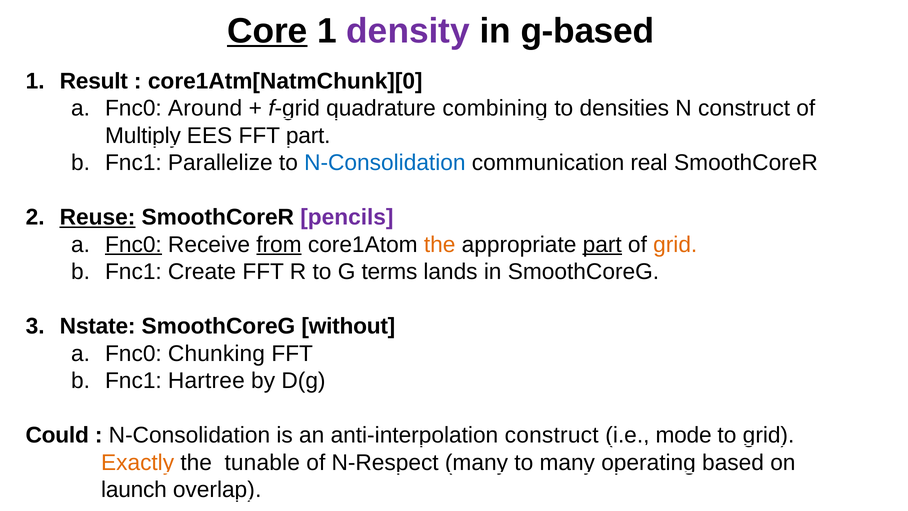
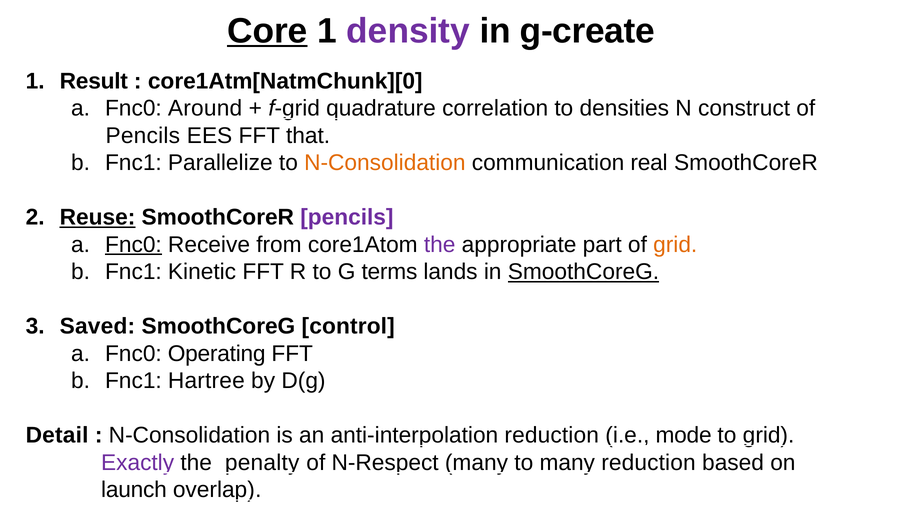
g-based: g-based -> g-create
combining: combining -> correlation
Multiply at (143, 136): Multiply -> Pencils
FFT part: part -> that
N-Consolidation at (385, 163) colour: blue -> orange
from underline: present -> none
the at (440, 244) colour: orange -> purple
part at (602, 244) underline: present -> none
Create: Create -> Kinetic
SmoothCoreG at (583, 272) underline: none -> present
Nstate: Nstate -> Saved
without: without -> control
Chunking: Chunking -> Operating
Could: Could -> Detail
anti-interpolation construct: construct -> reduction
Exactly colour: orange -> purple
tunable: tunable -> penalty
many operating: operating -> reduction
